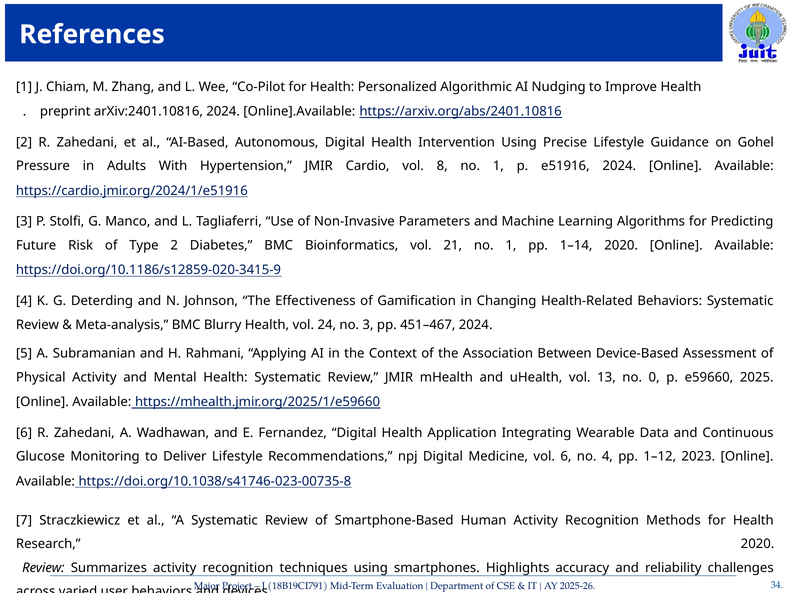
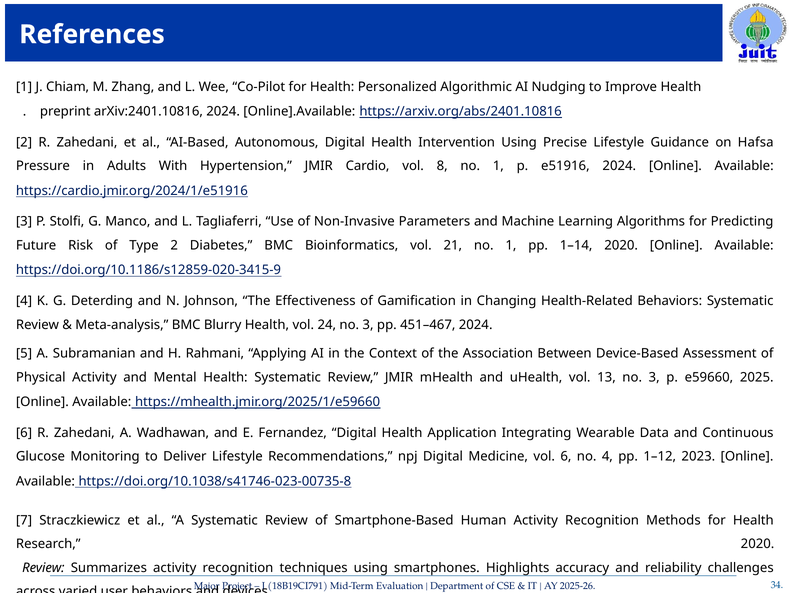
Gohel: Gohel -> Hafsa
13 no 0: 0 -> 3
